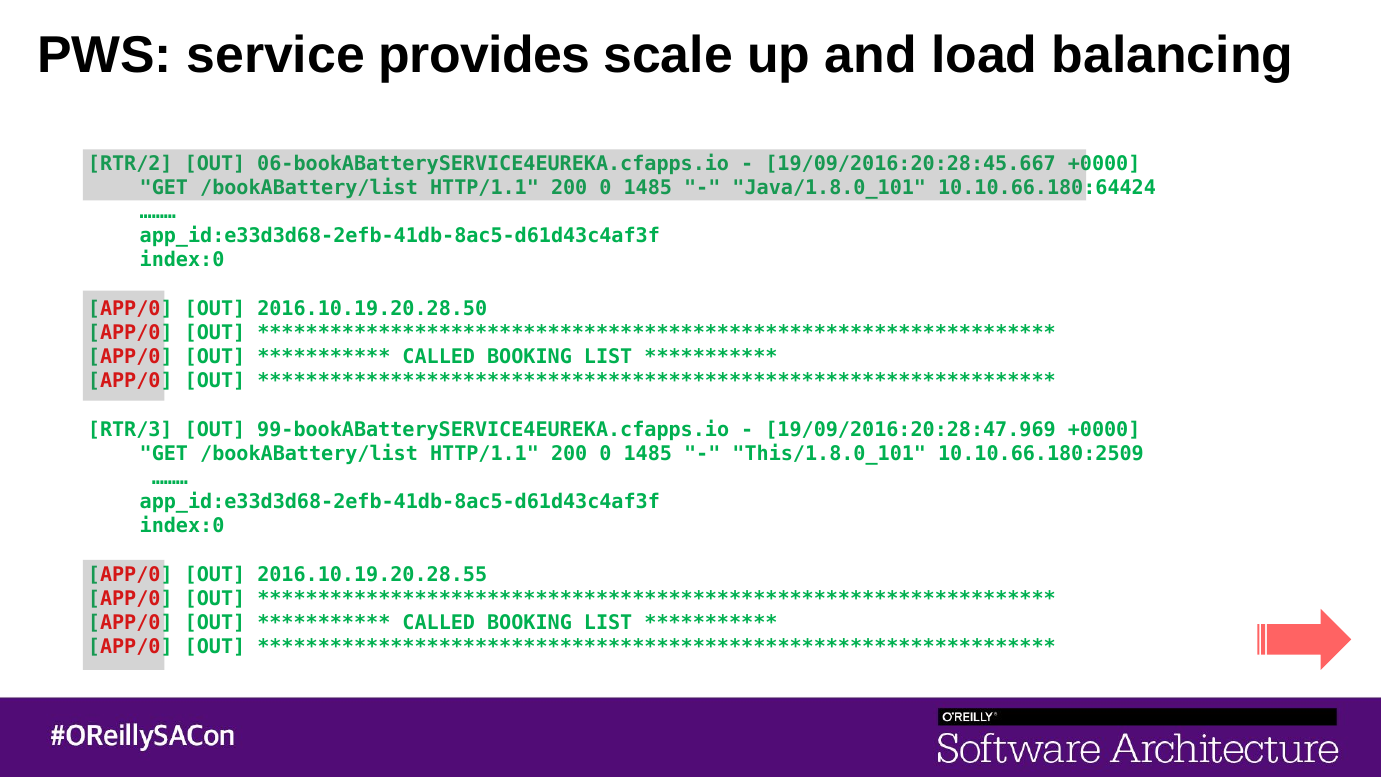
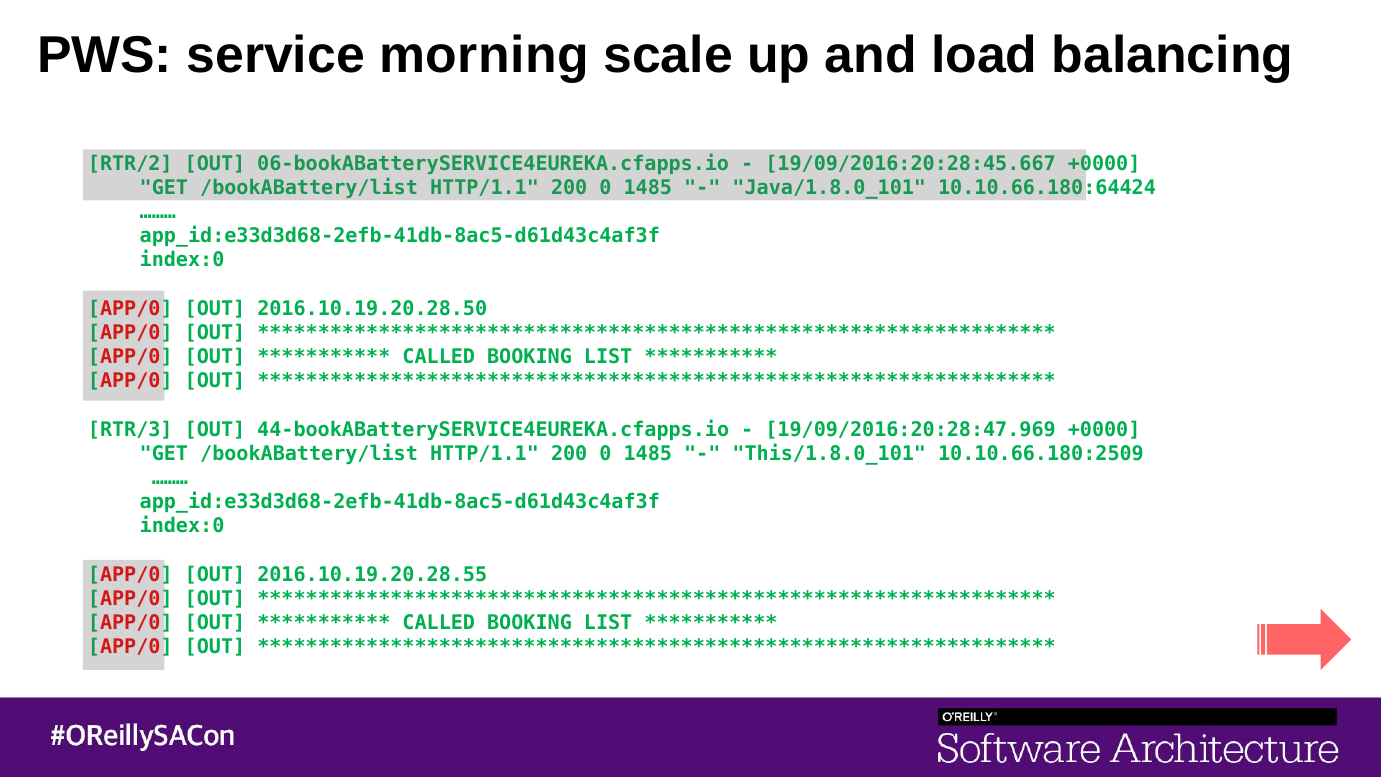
provides: provides -> morning
99-bookABatterySERVICE4EUREKA.cfapps.io: 99-bookABatterySERVICE4EUREKA.cfapps.io -> 44-bookABatterySERVICE4EUREKA.cfapps.io
